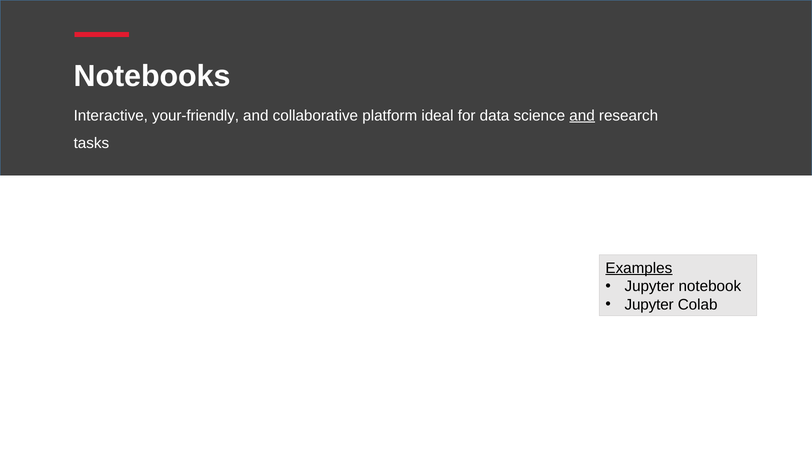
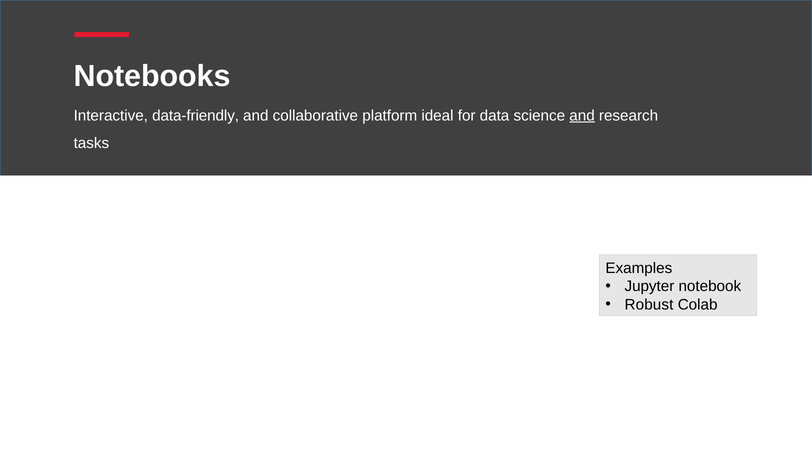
your-friendly: your-friendly -> data-friendly
Examples underline: present -> none
Jupyter at (649, 304): Jupyter -> Robust
